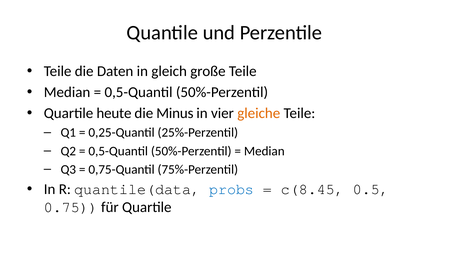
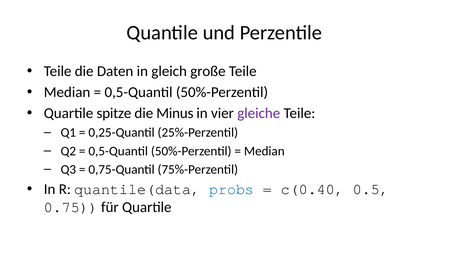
heute: heute -> spitze
gleiche colour: orange -> purple
c(8.45: c(8.45 -> c(0.40
